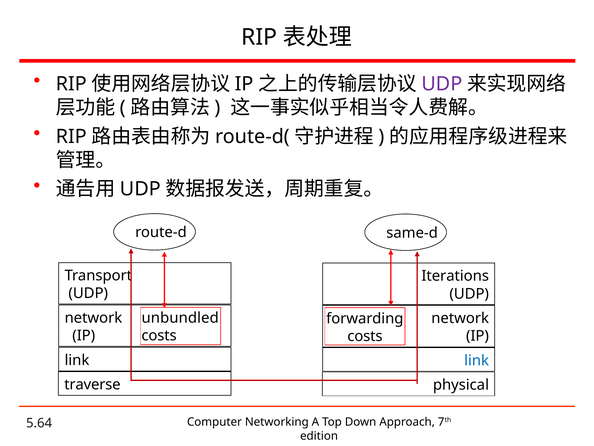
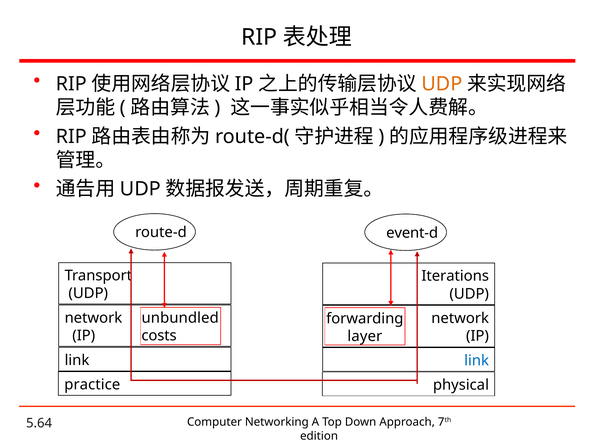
UDP at (442, 84) colour: purple -> orange
same-d: same-d -> event-d
costs at (365, 336): costs -> layer
traverse: traverse -> practice
